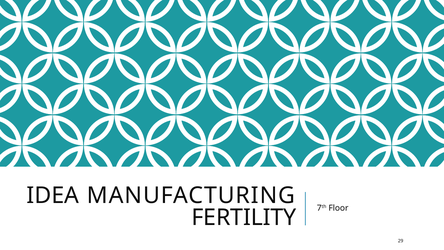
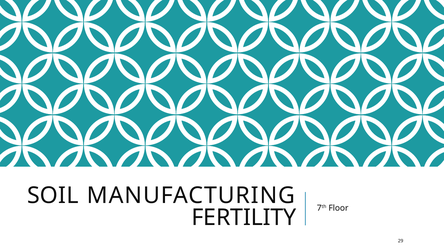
IDEA: IDEA -> SOIL
